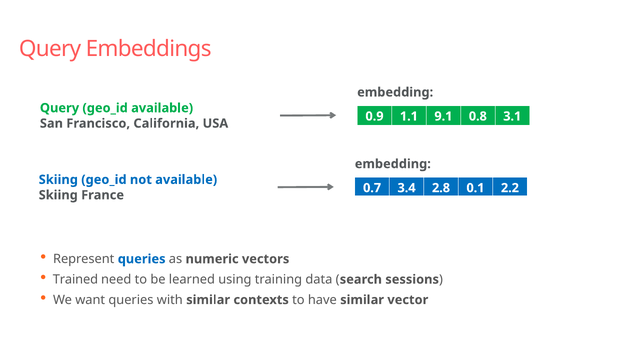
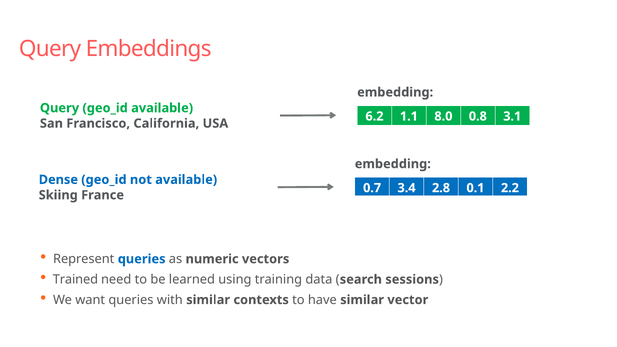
0.9: 0.9 -> 6.2
9.1: 9.1 -> 8.0
Skiing at (58, 180): Skiing -> Dense
